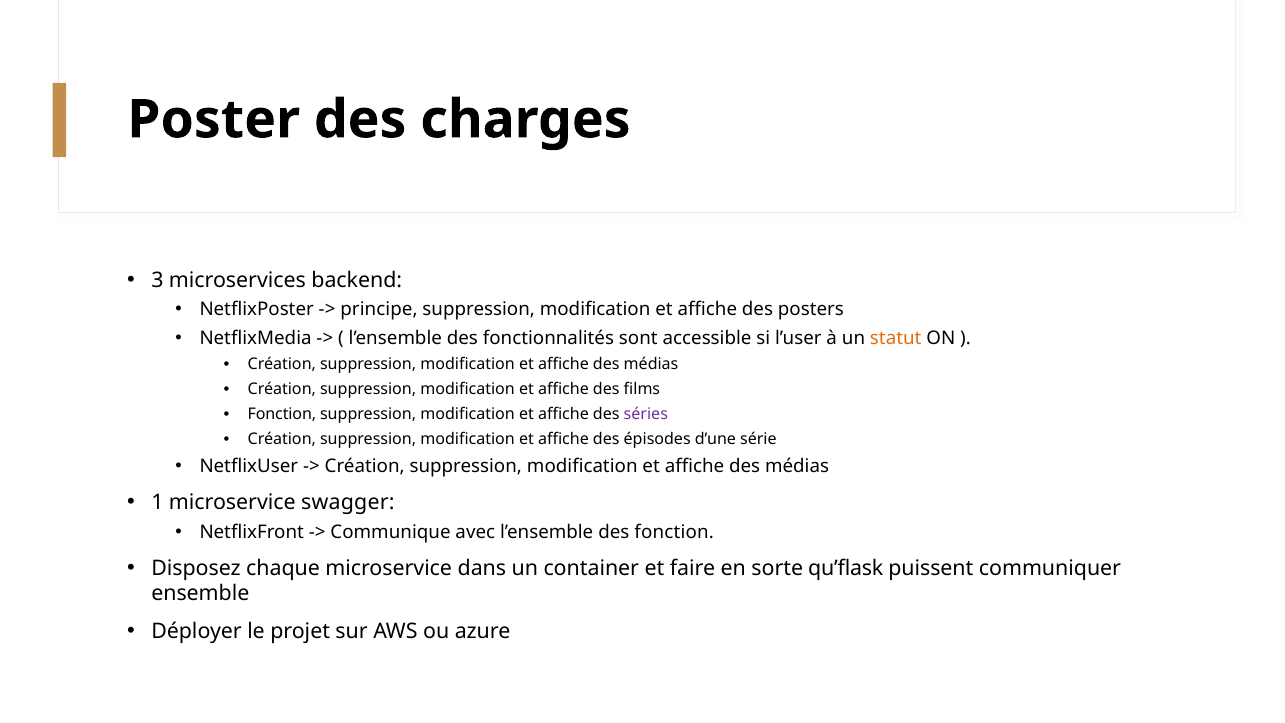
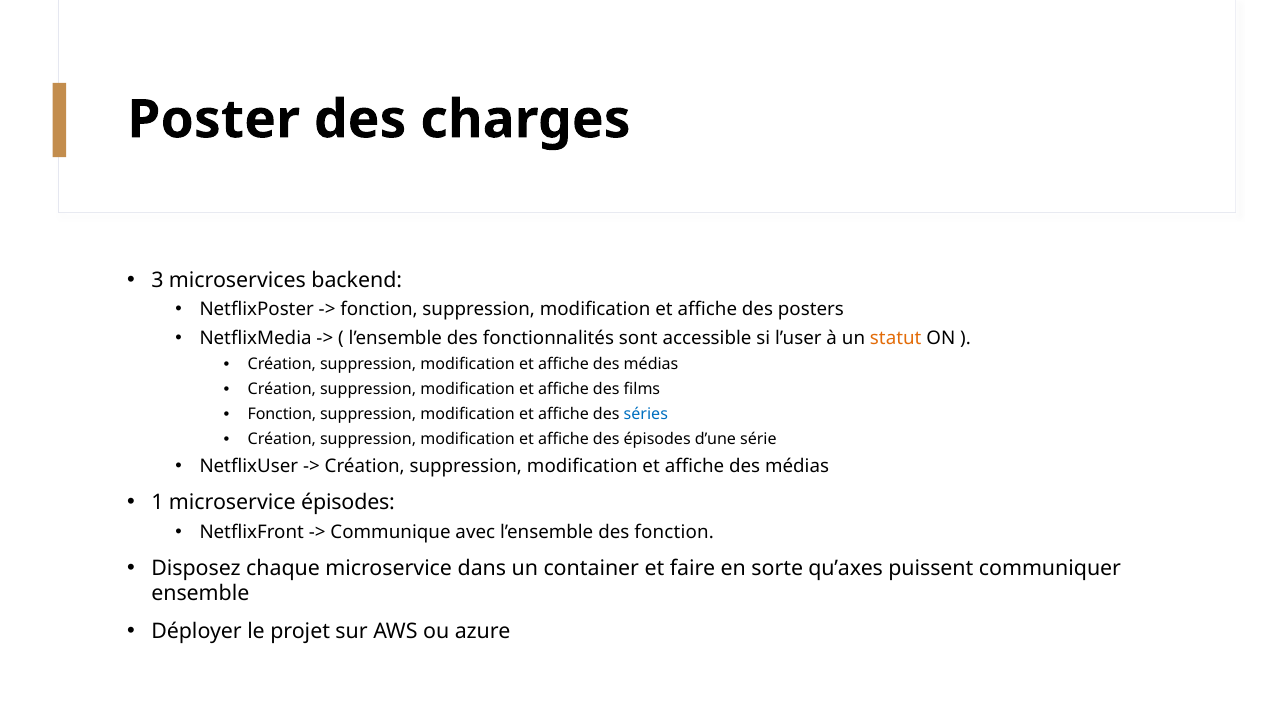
principe at (379, 310): principe -> fonction
séries colour: purple -> blue
microservice swagger: swagger -> épisodes
qu’flask: qu’flask -> qu’axes
